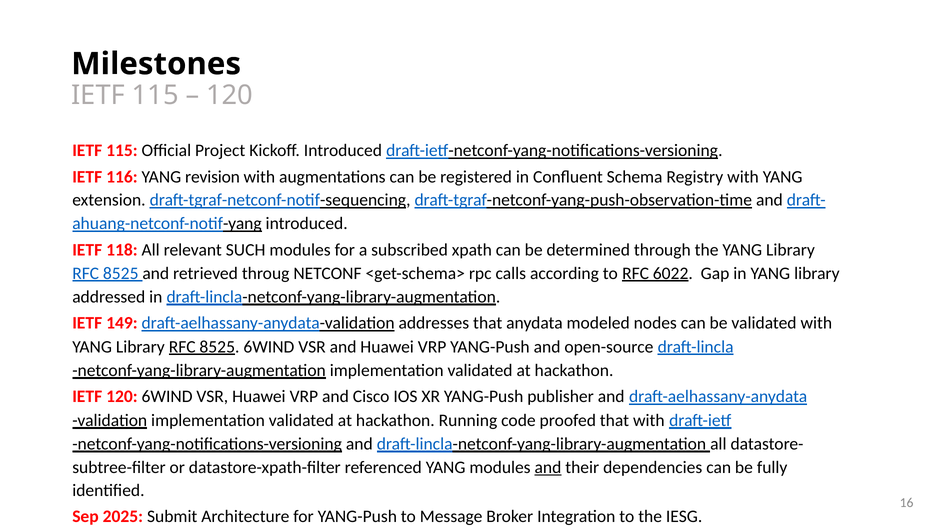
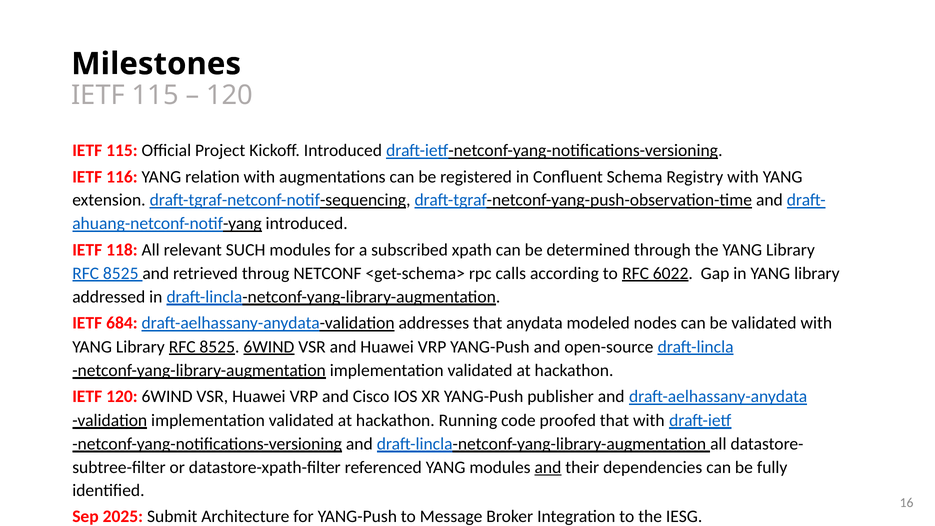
revision: revision -> relation
149: 149 -> 684
6WIND at (269, 347) underline: none -> present
